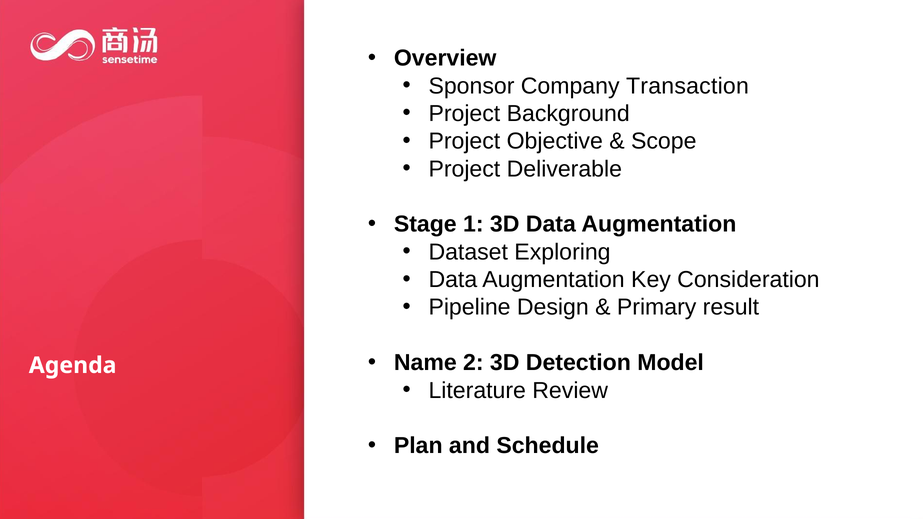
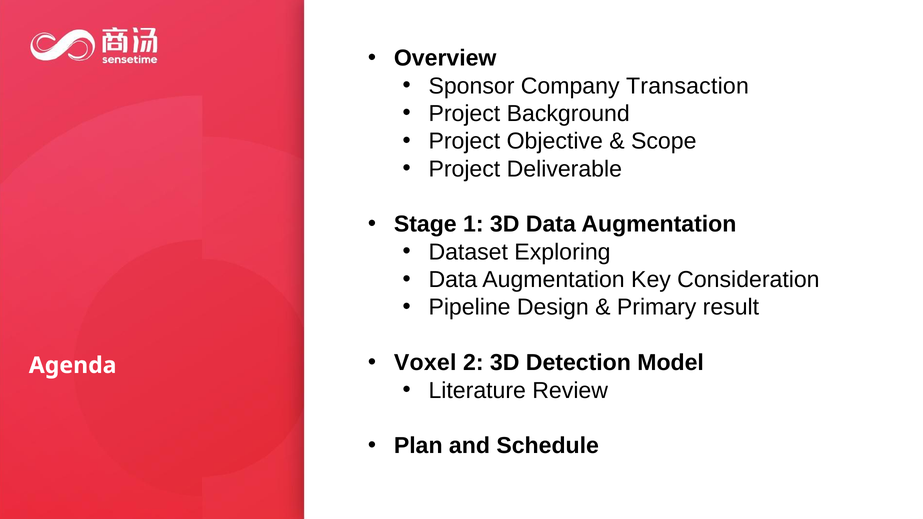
Name: Name -> Voxel
